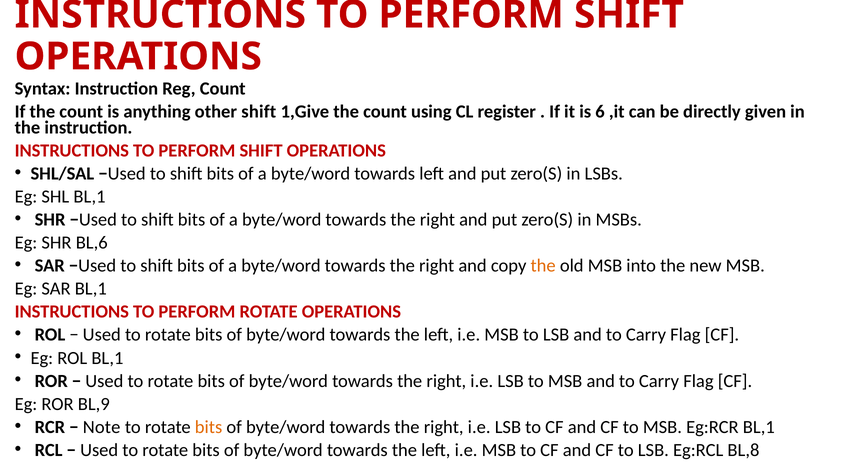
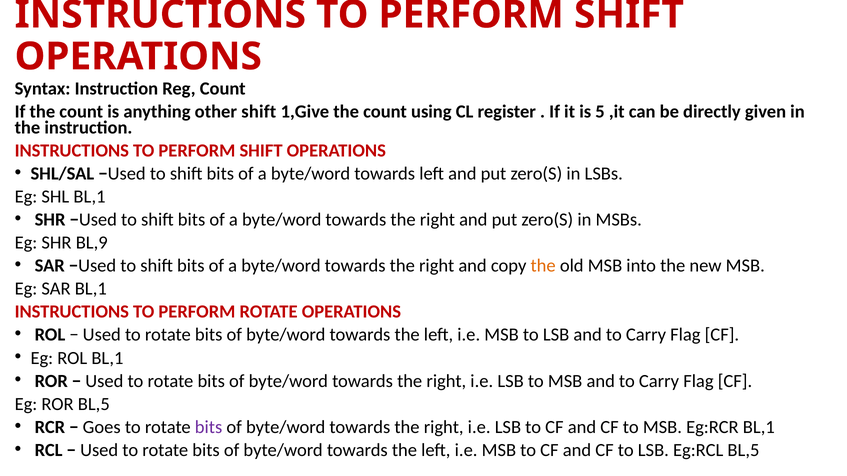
6: 6 -> 5
BL,6: BL,6 -> BL,9
ROR BL,9: BL,9 -> BL,5
Note: Note -> Goes
bits at (209, 427) colour: orange -> purple
Eg:RCL BL,8: BL,8 -> BL,5
